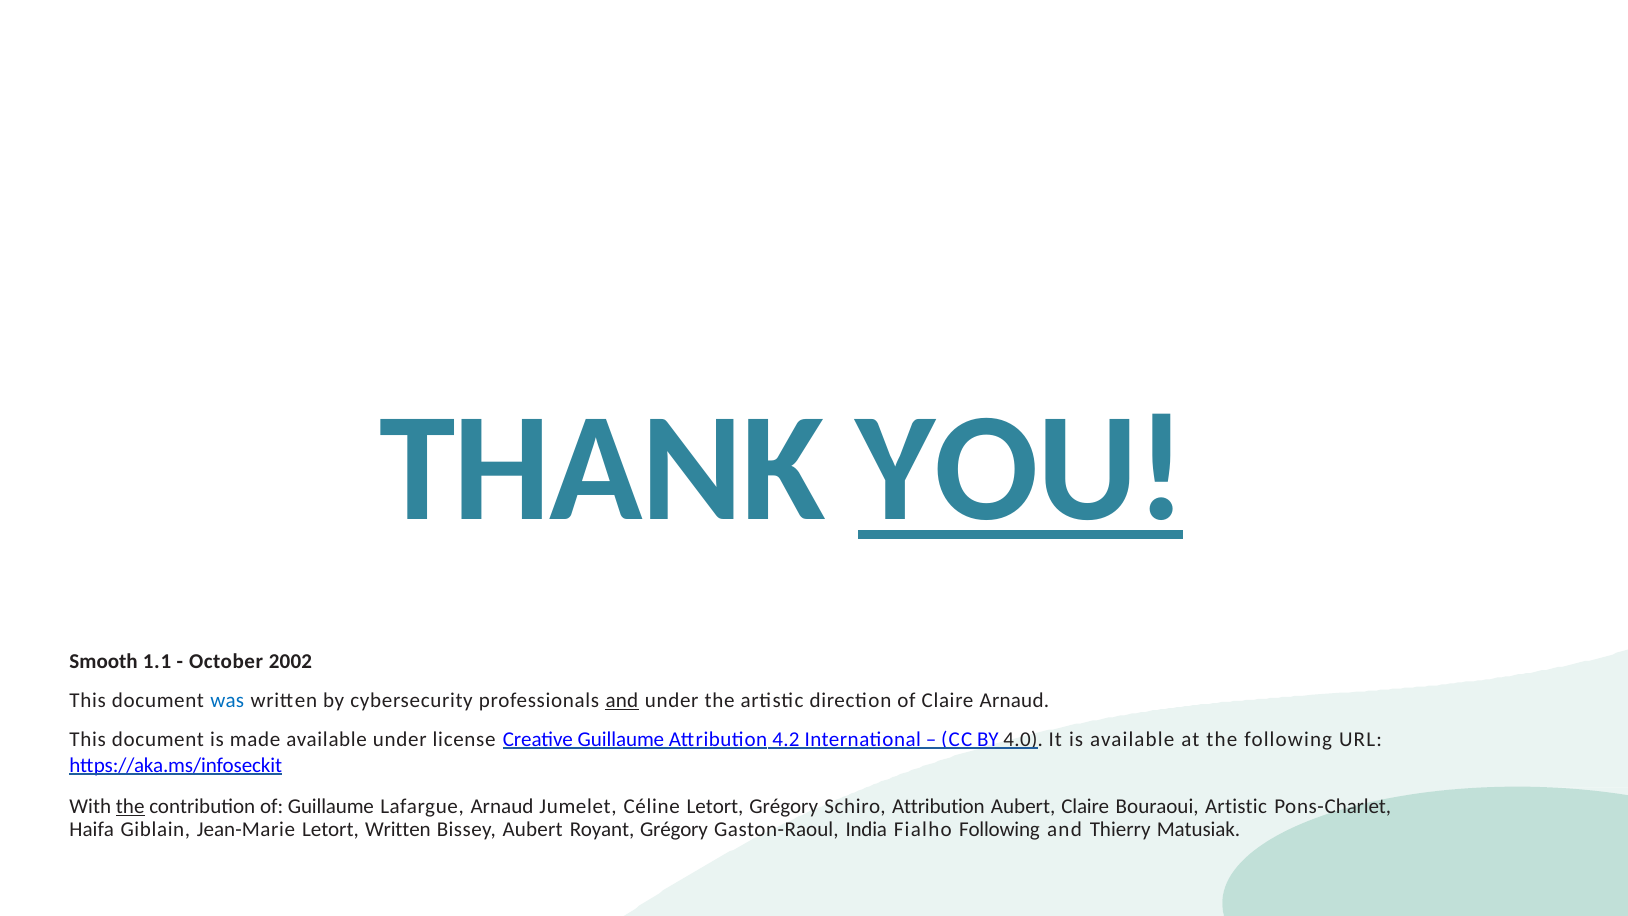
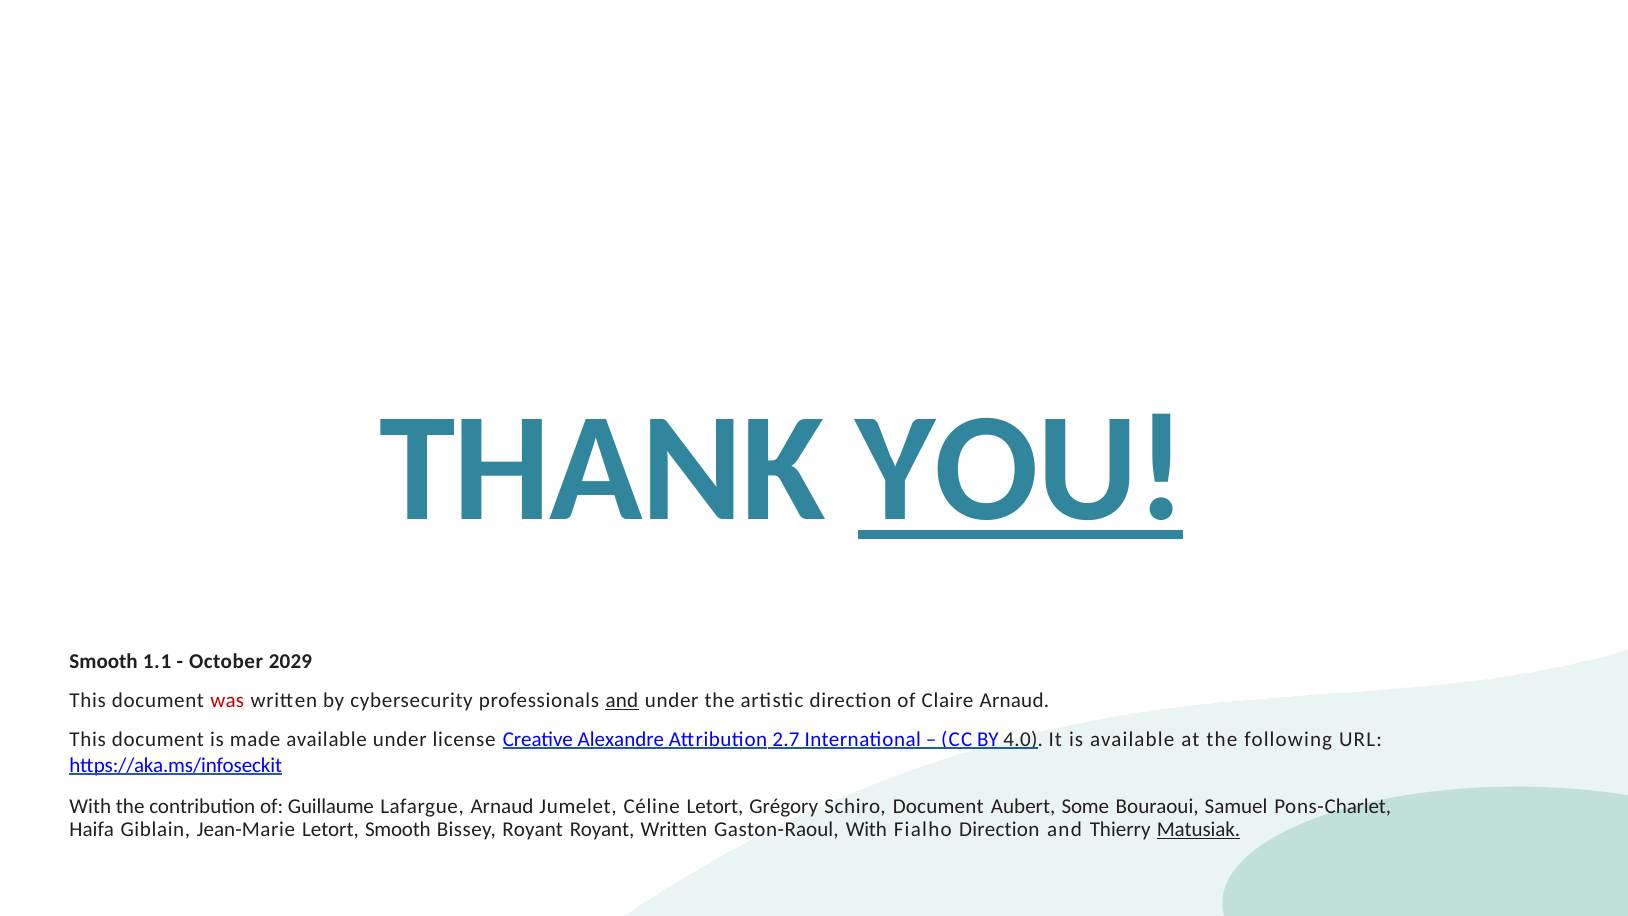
2002: 2002 -> 2029
was colour: blue -> red
Creative Guillaume: Guillaume -> Alexandre
4.2: 4.2 -> 2.7
the at (130, 806) underline: present -> none
Schiro Attribution: Attribution -> Document
Aubert Claire: Claire -> Some
Bouraoui Artistic: Artistic -> Samuel
Letort Written: Written -> Smooth
Bissey Aubert: Aubert -> Royant
Royant Grégory: Grégory -> Written
Gaston-Raoul India: India -> With
Fialho Following: Following -> Direction
Matusiak underline: none -> present
